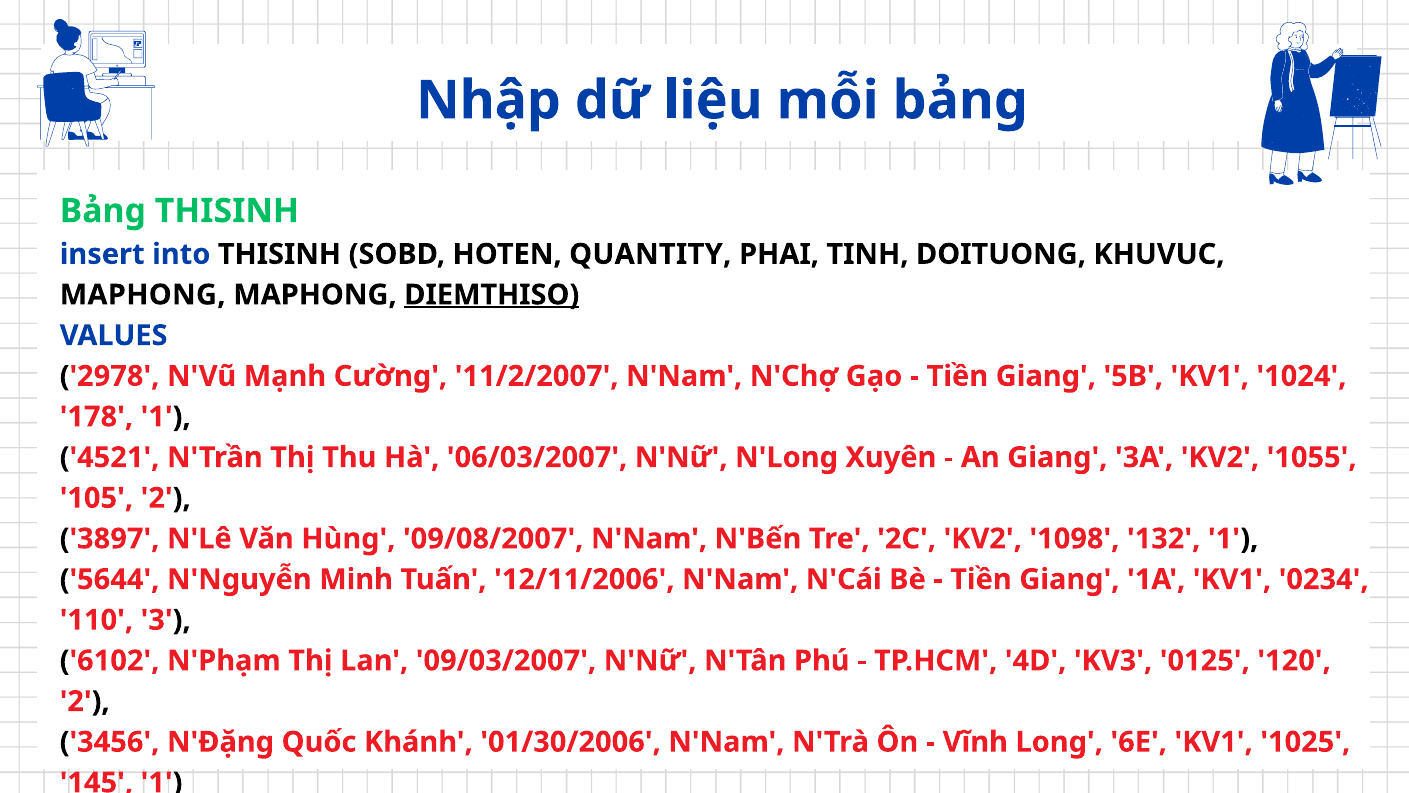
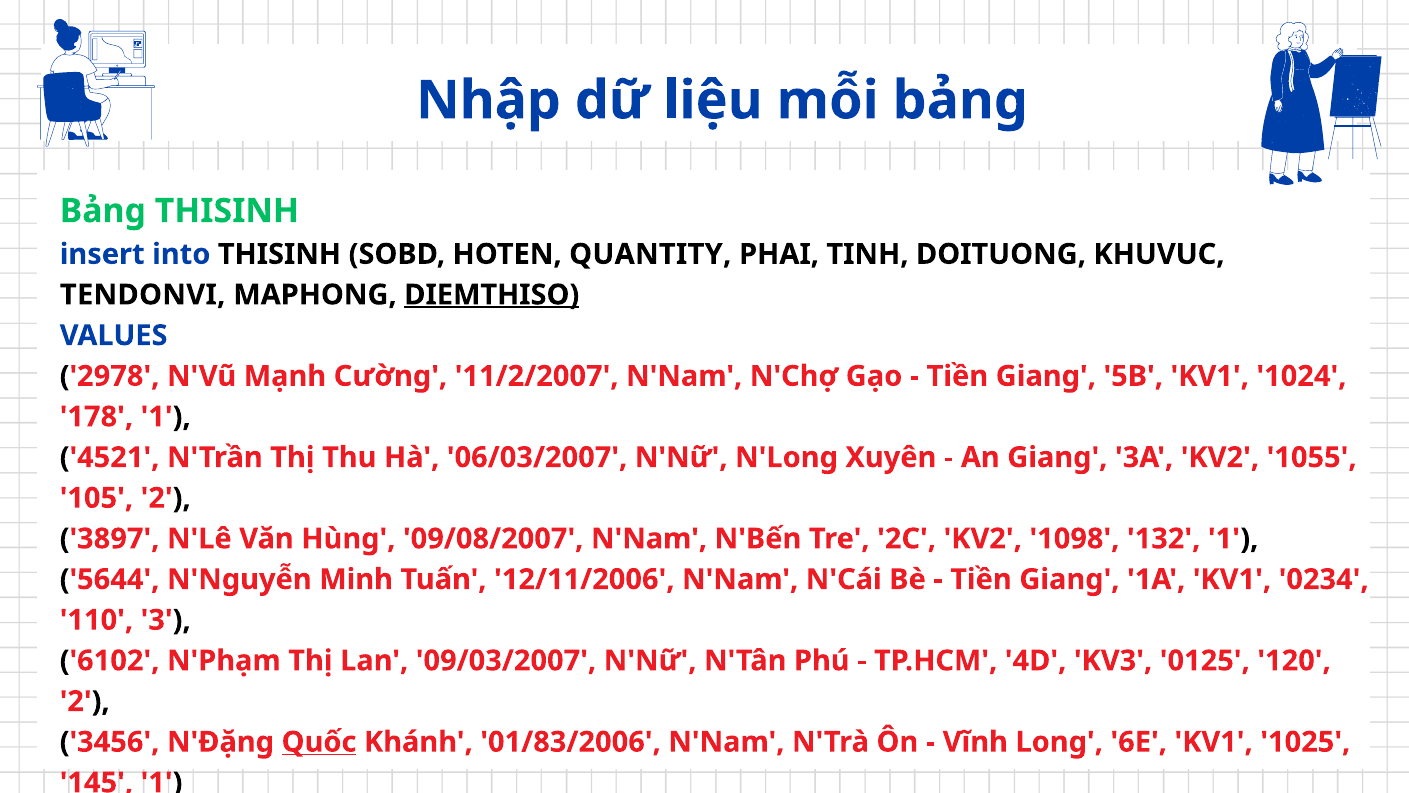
MAPHONG at (143, 295): MAPHONG -> TENDONVI
Quốc underline: none -> present
01/30/2006: 01/30/2006 -> 01/83/2006
